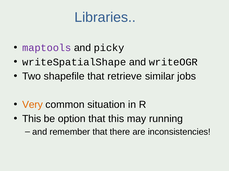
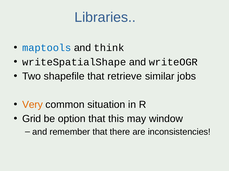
maptools colour: purple -> blue
picky: picky -> think
This at (32, 119): This -> Grid
running: running -> window
